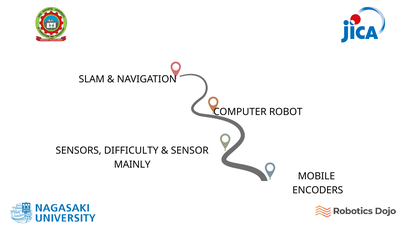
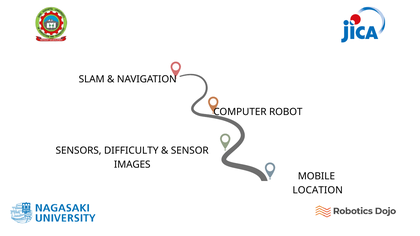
MAINLY: MAINLY -> IMAGES
ENCODERS: ENCODERS -> LOCATION
